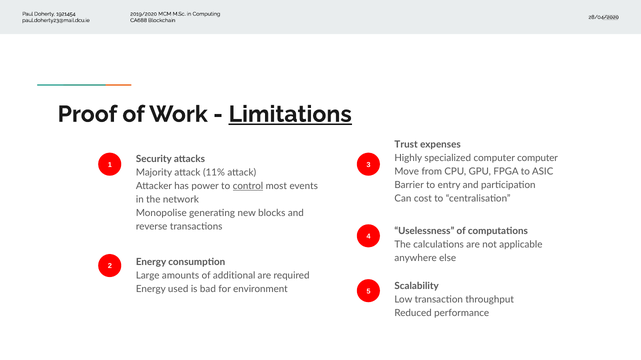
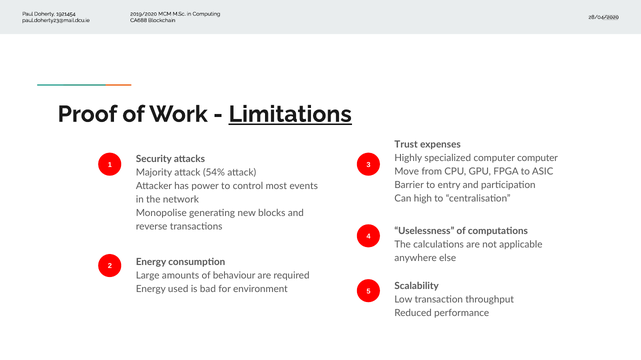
11%: 11% -> 54%
control underline: present -> none
cost: cost -> high
additional: additional -> behaviour
